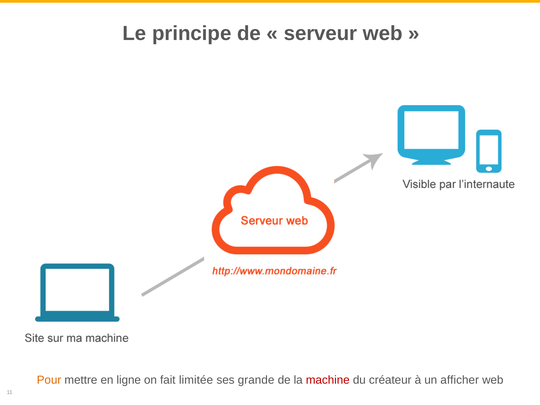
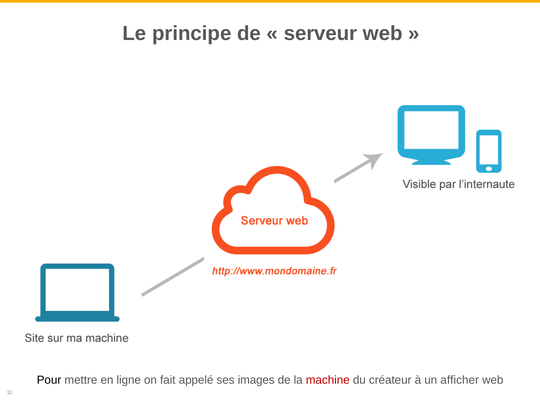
Pour colour: orange -> black
limitée: limitée -> appelé
grande: grande -> images
